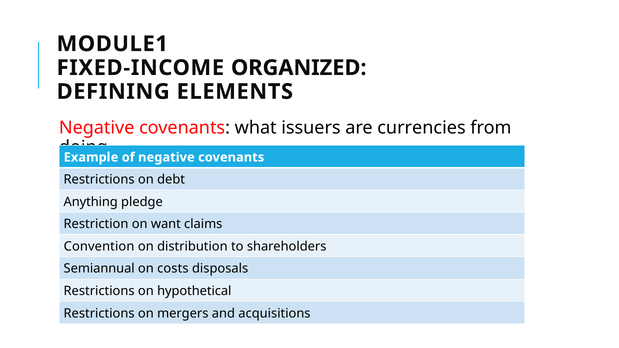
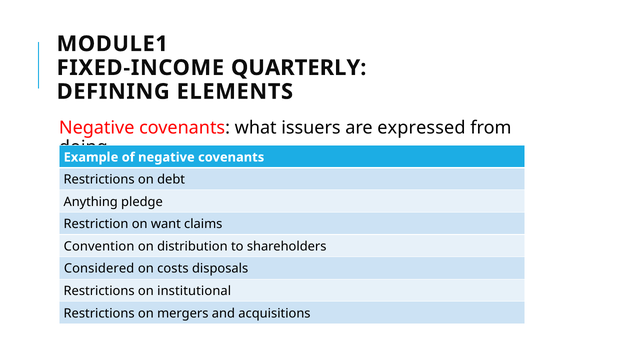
ORGANIZED: ORGANIZED -> QUARTERLY
currencies: currencies -> expressed
Semiannual: Semiannual -> Considered
hypothetical: hypothetical -> institutional
